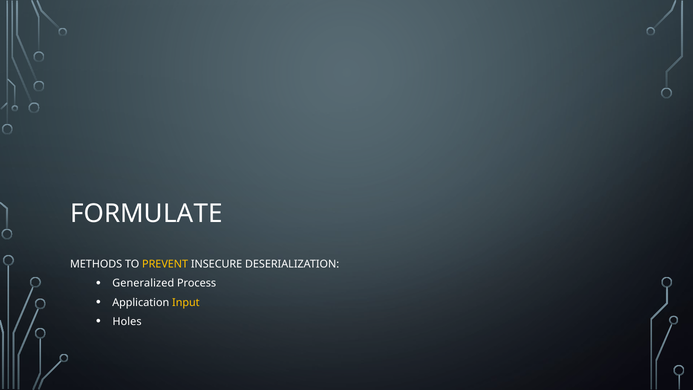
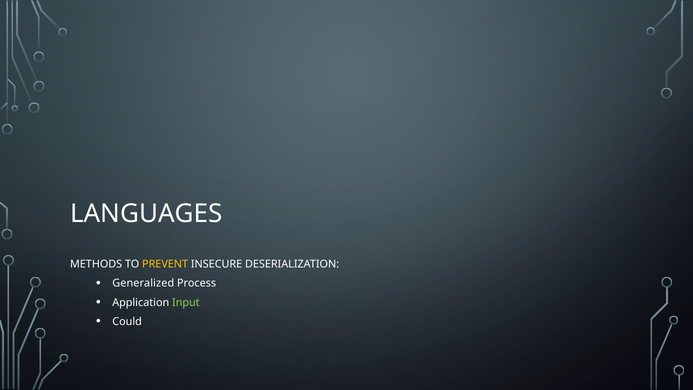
FORMULATE: FORMULATE -> LANGUAGES
Input colour: yellow -> light green
Holes: Holes -> Could
